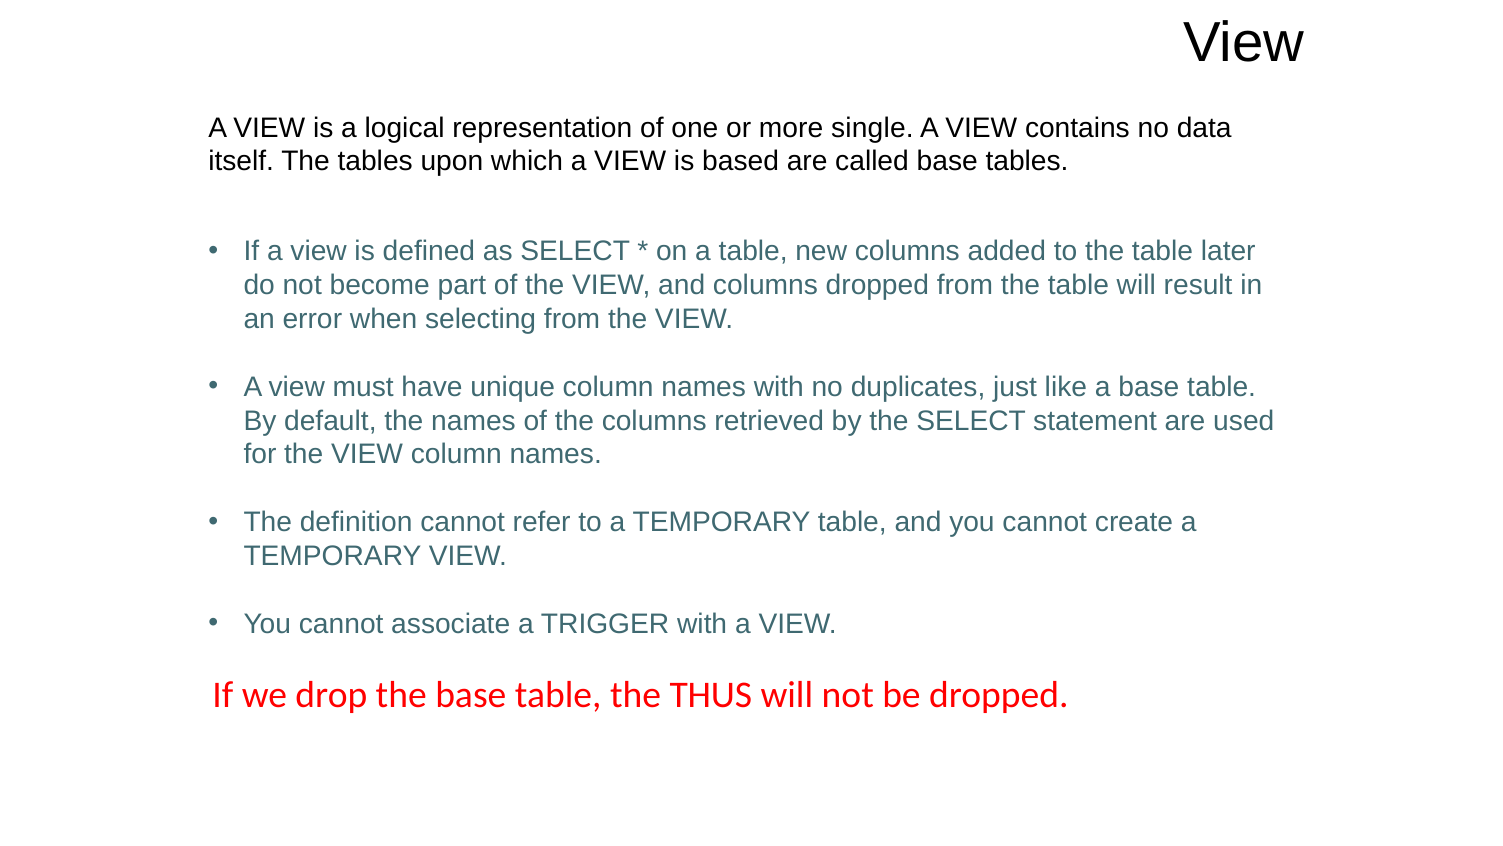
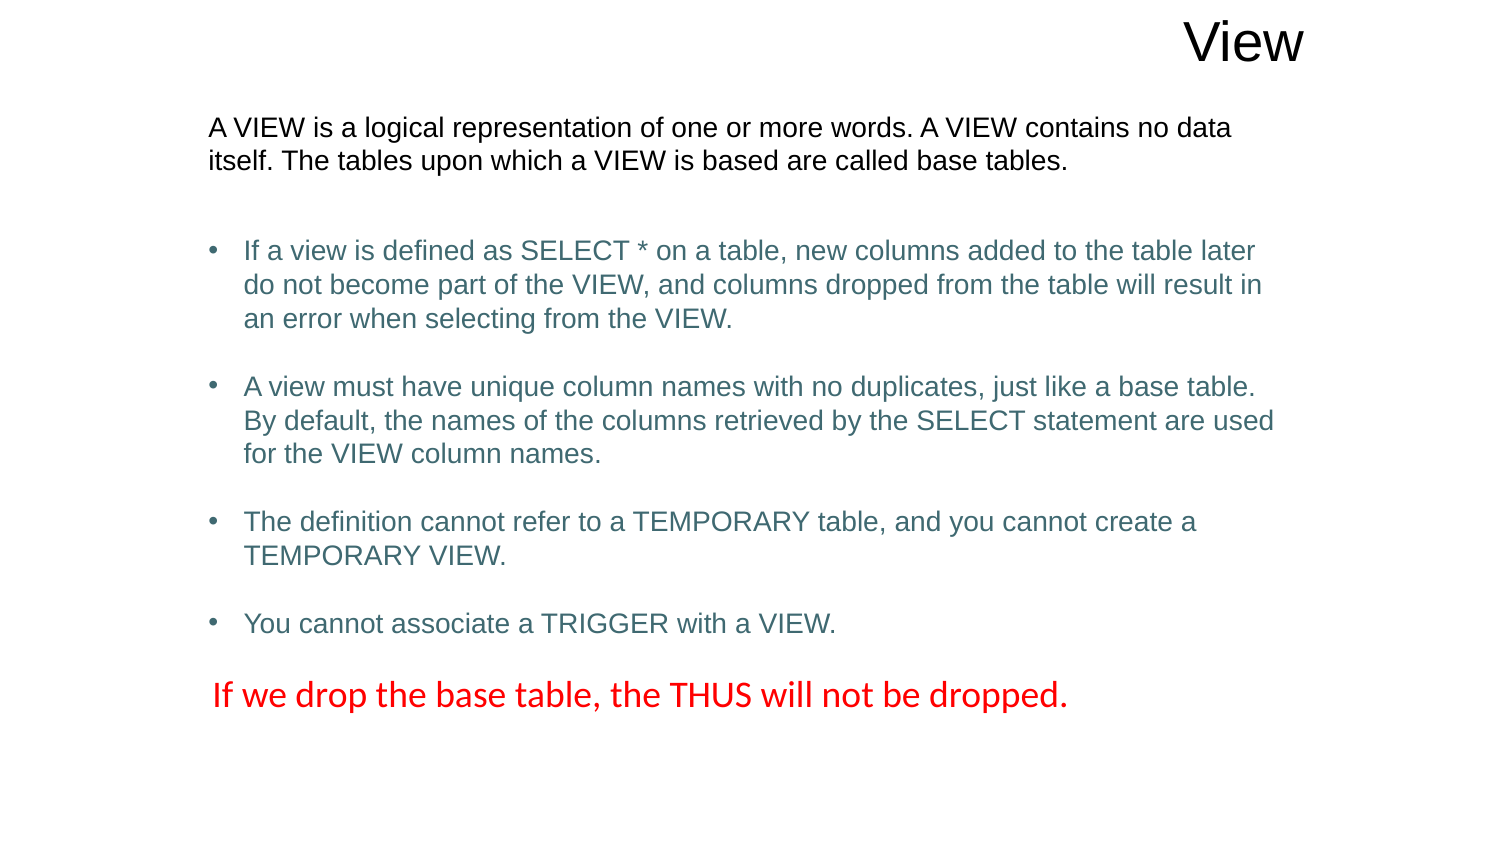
single: single -> words
